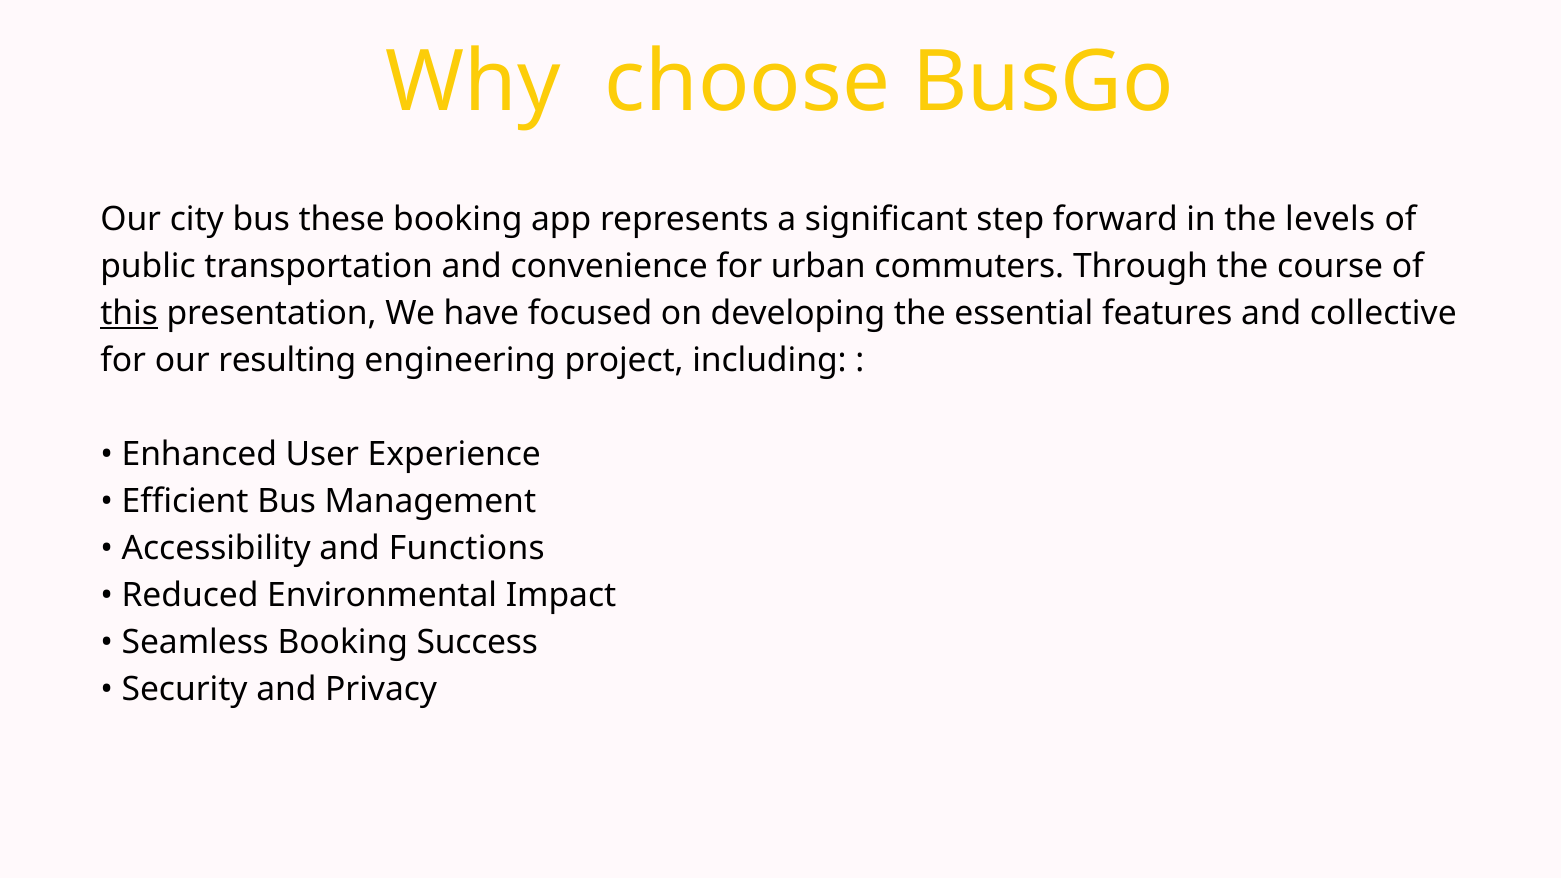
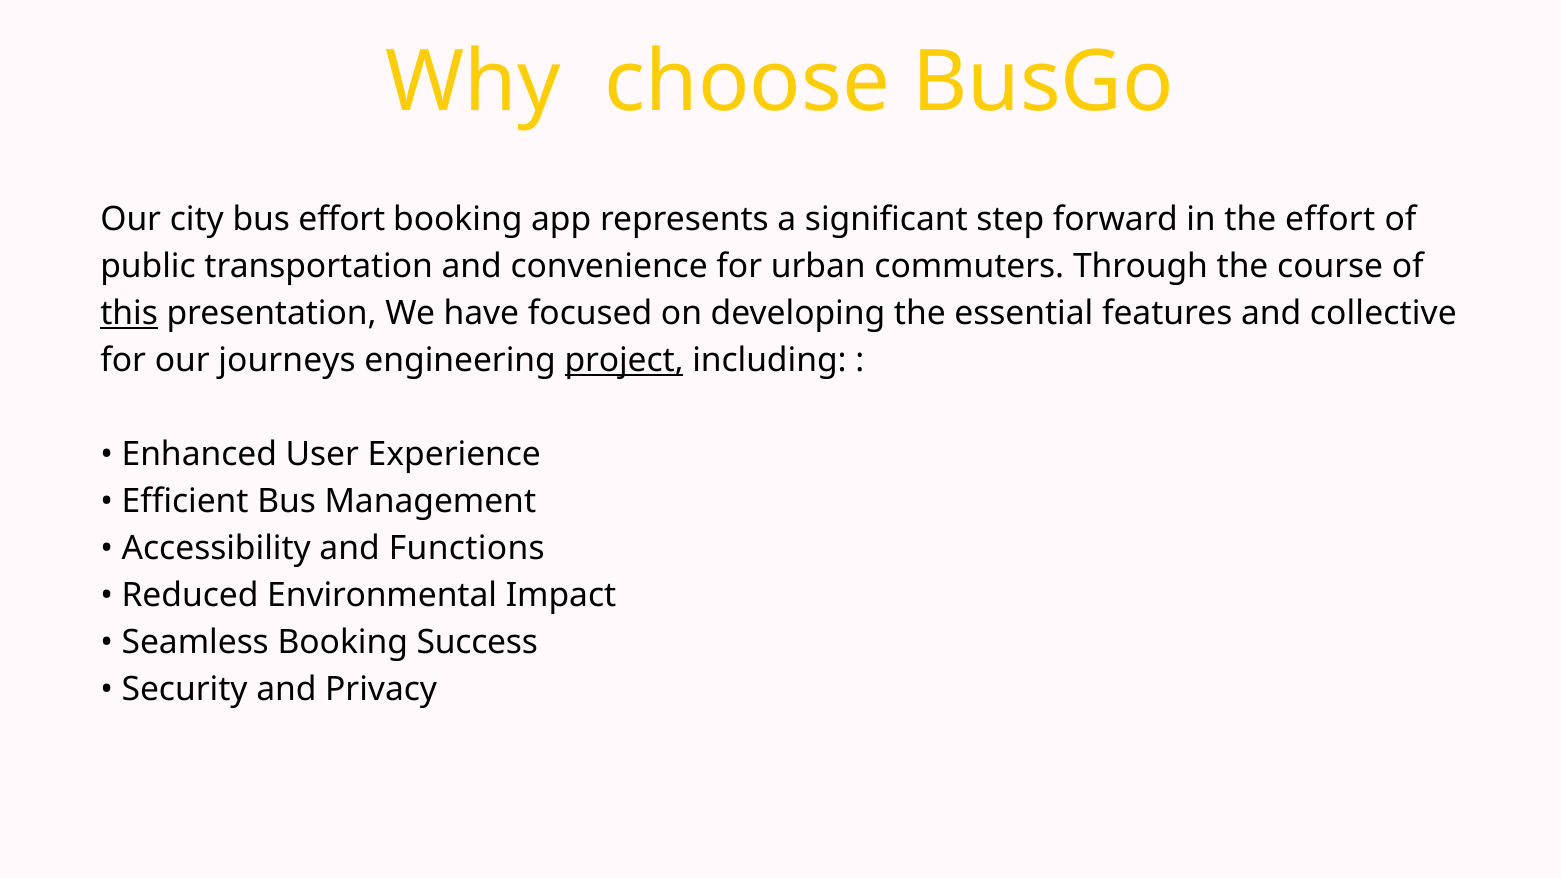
bus these: these -> effort
the levels: levels -> effort
resulting: resulting -> journeys
project underline: none -> present
